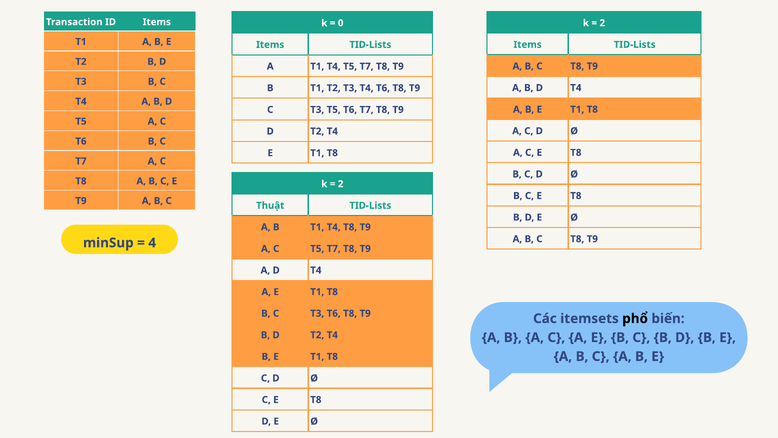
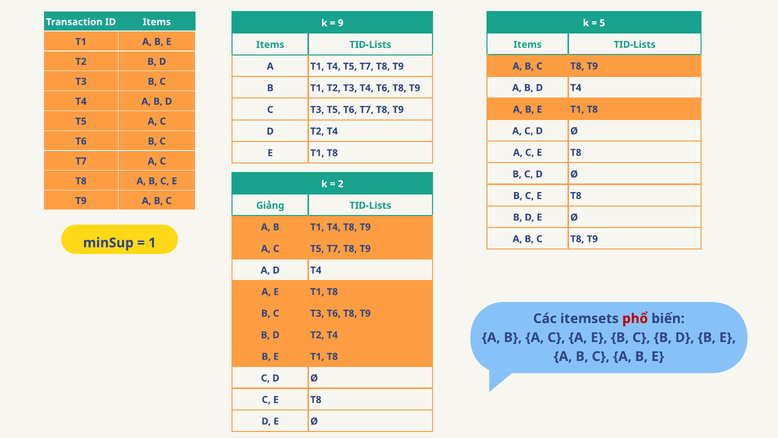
0: 0 -> 9
2 at (602, 23): 2 -> 5
Thuật: Thuật -> Giảng
4: 4 -> 1
phổ colour: black -> red
